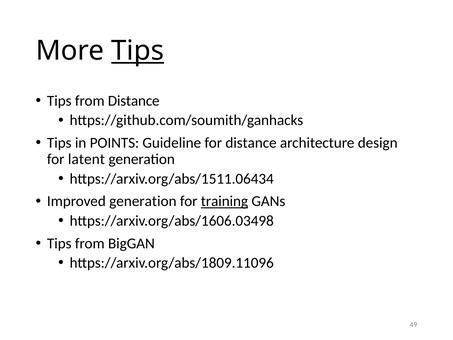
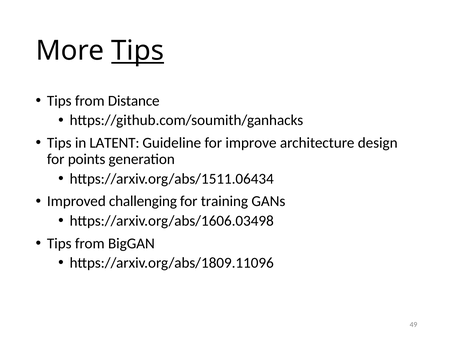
POINTS: POINTS -> LATENT
for distance: distance -> improve
latent: latent -> points
Improved generation: generation -> challenging
training underline: present -> none
